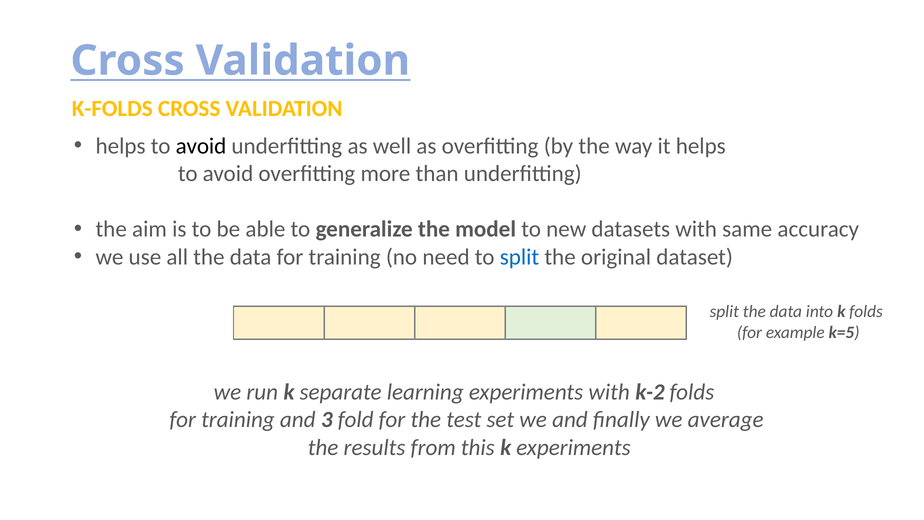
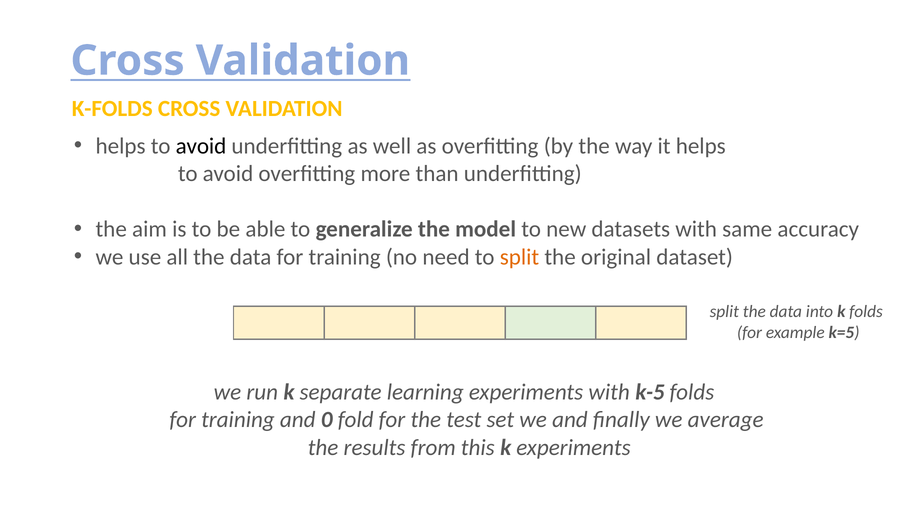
split at (519, 257) colour: blue -> orange
k-2: k-2 -> k-5
3: 3 -> 0
